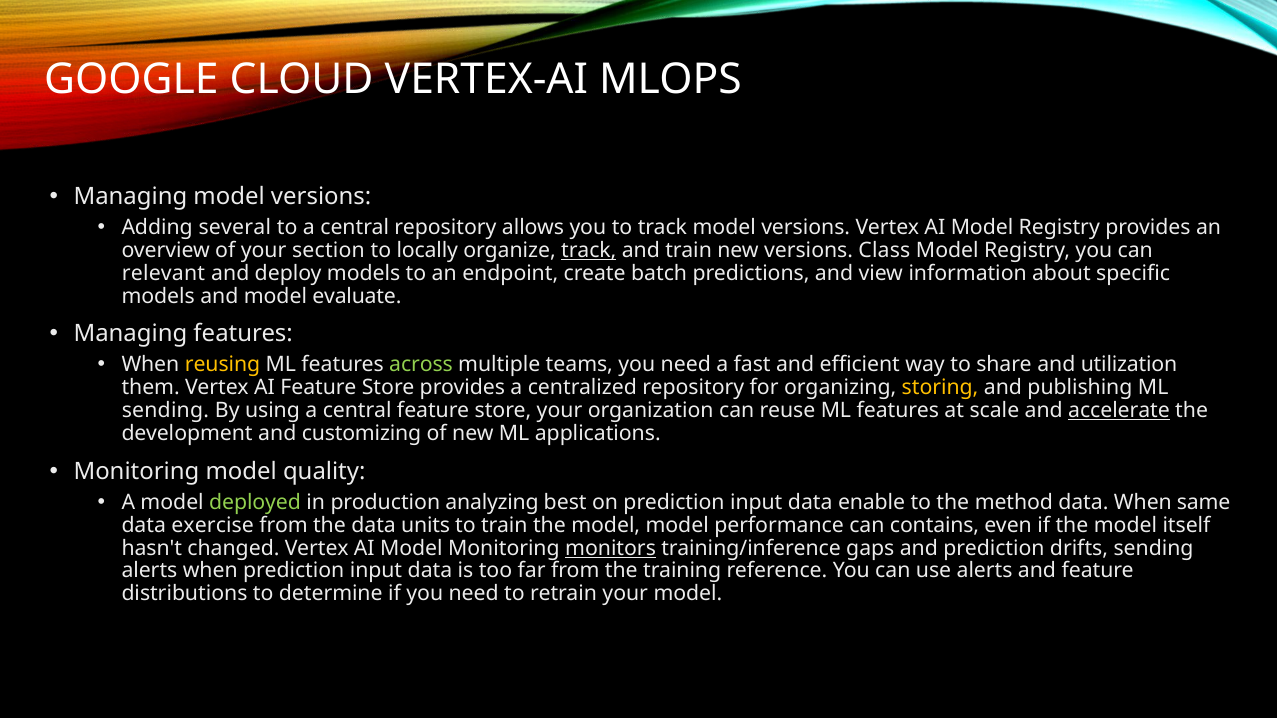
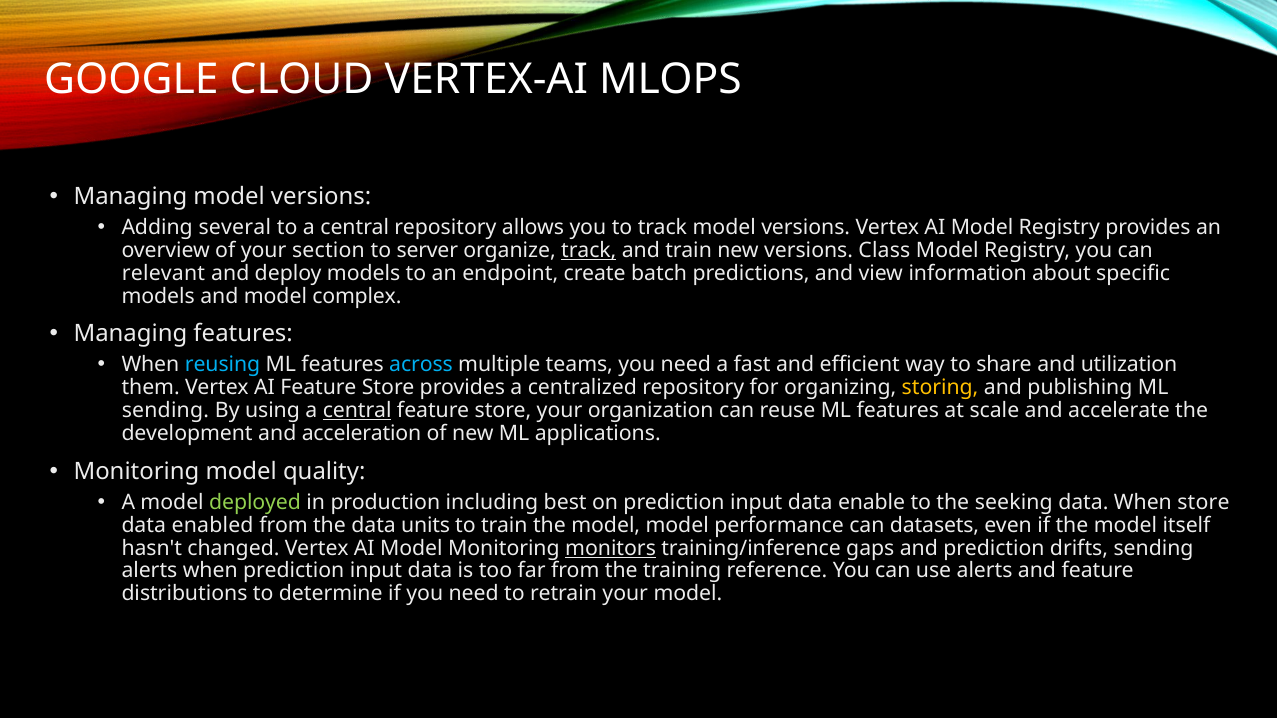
locally: locally -> server
evaluate: evaluate -> complex
reusing colour: yellow -> light blue
across colour: light green -> light blue
central at (357, 411) underline: none -> present
accelerate underline: present -> none
customizing: customizing -> acceleration
analyzing: analyzing -> including
method: method -> seeking
When same: same -> store
exercise: exercise -> enabled
contains: contains -> datasets
